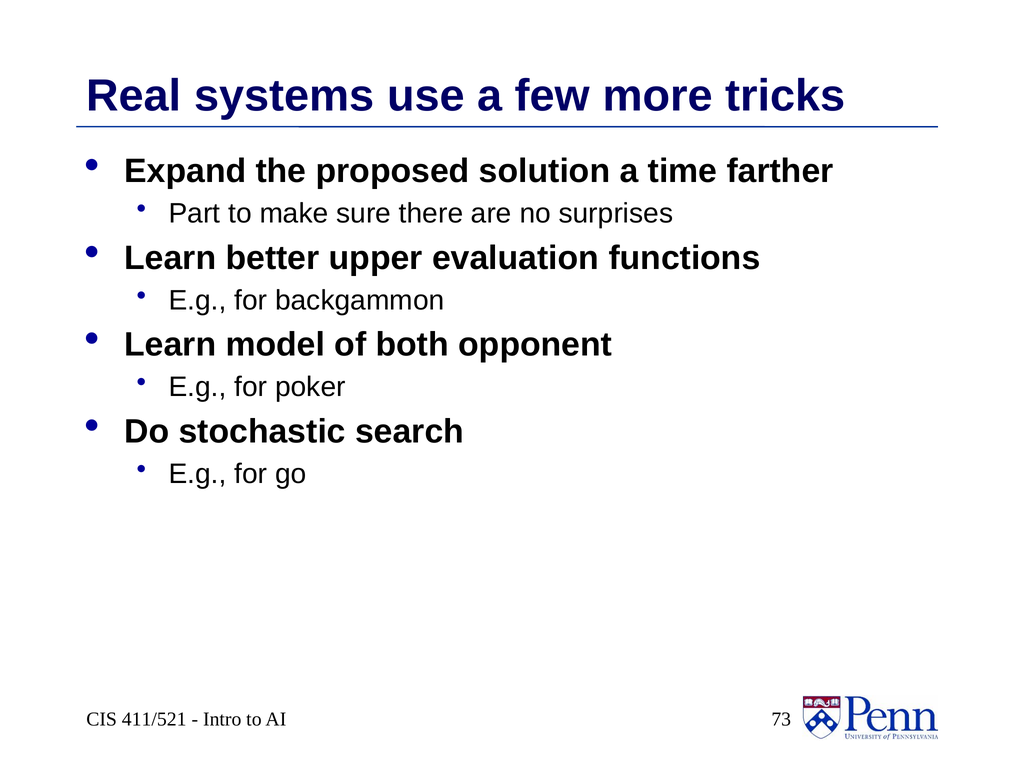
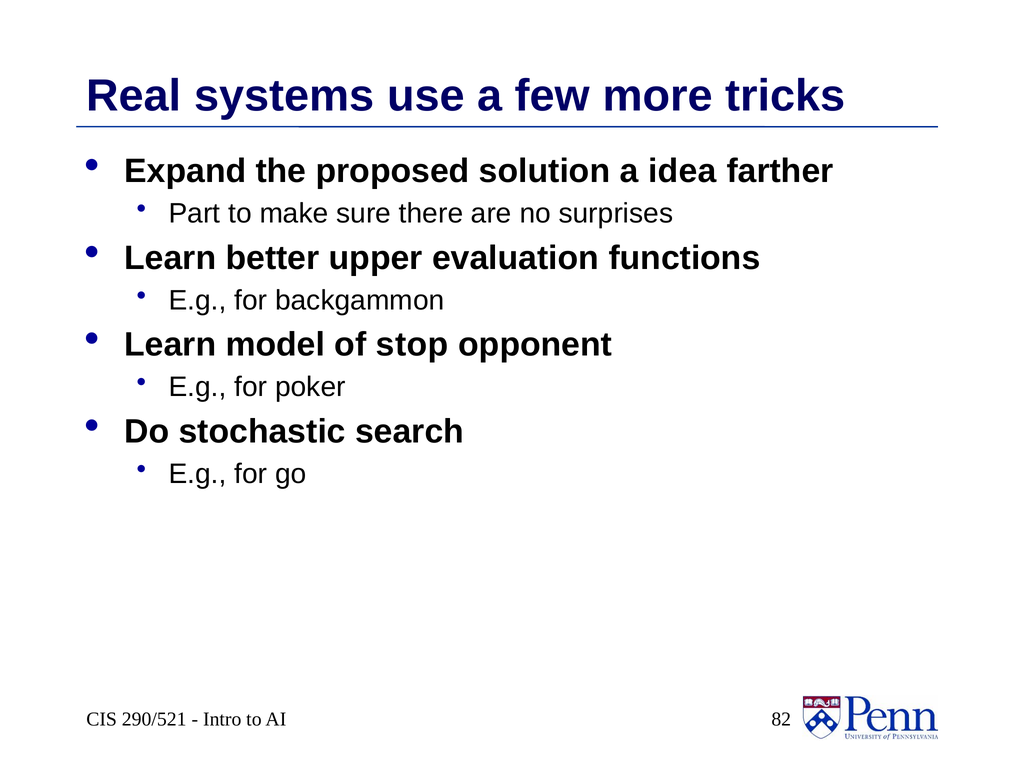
time: time -> idea
both: both -> stop
411/521: 411/521 -> 290/521
73: 73 -> 82
